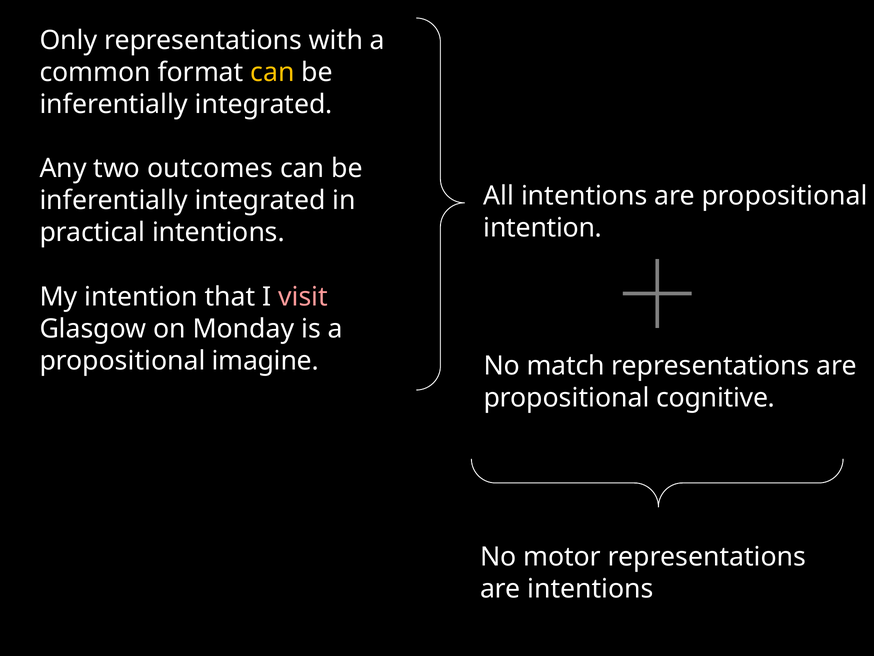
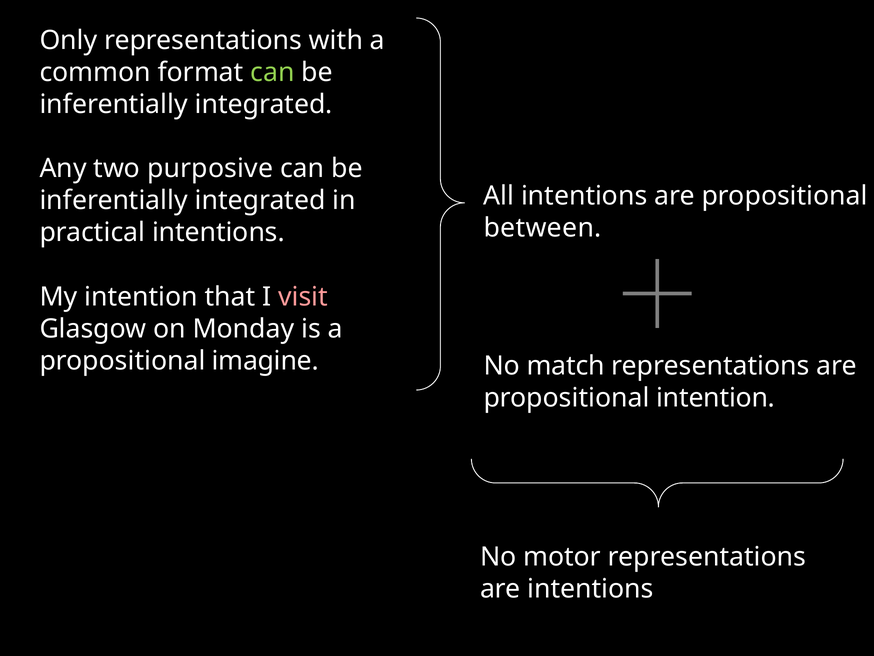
can at (272, 72) colour: yellow -> light green
outcomes: outcomes -> purposive
intention at (543, 228): intention -> between
propositional cognitive: cognitive -> intention
